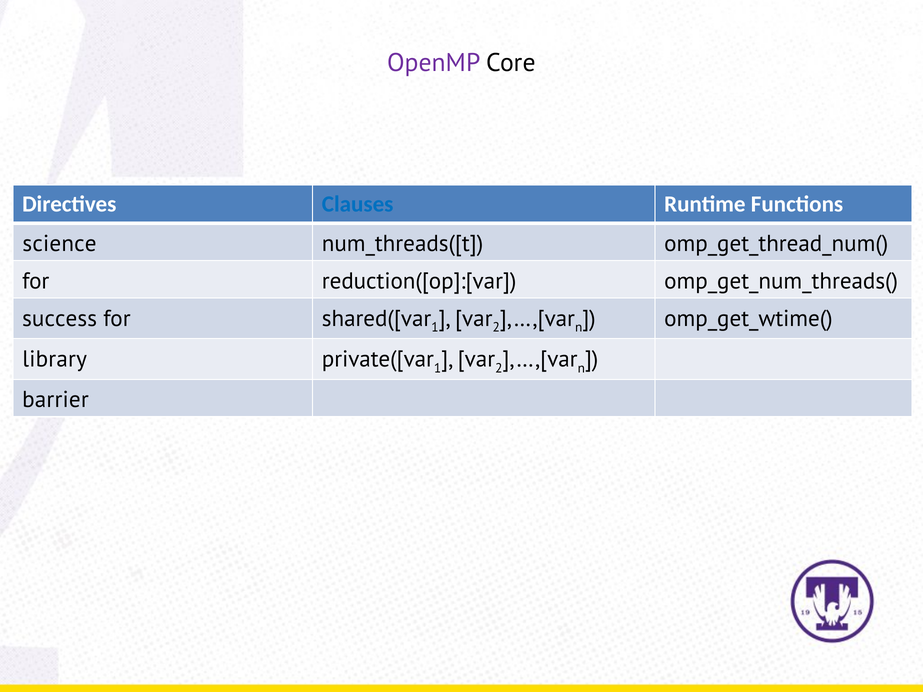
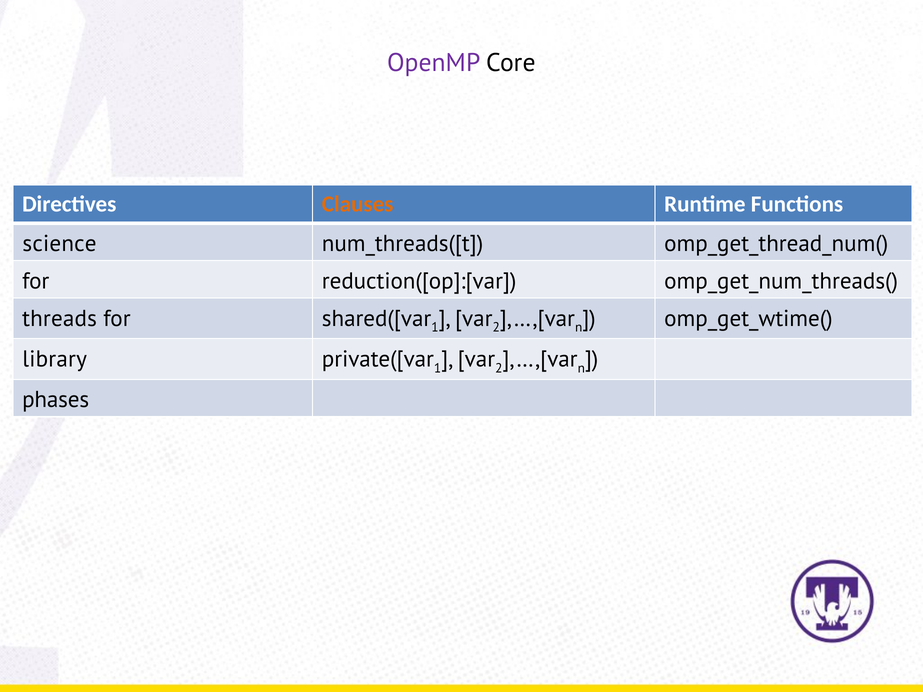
Clauses colour: blue -> orange
success: success -> threads
barrier: barrier -> phases
